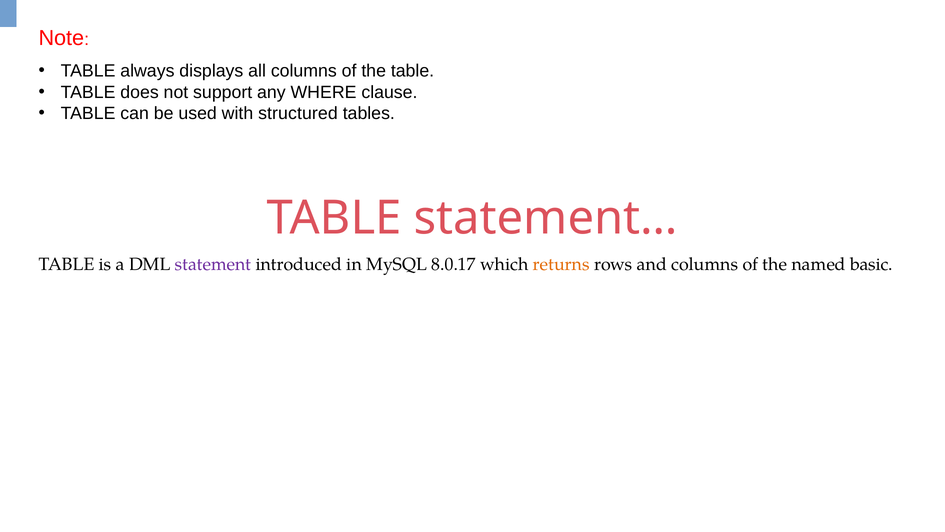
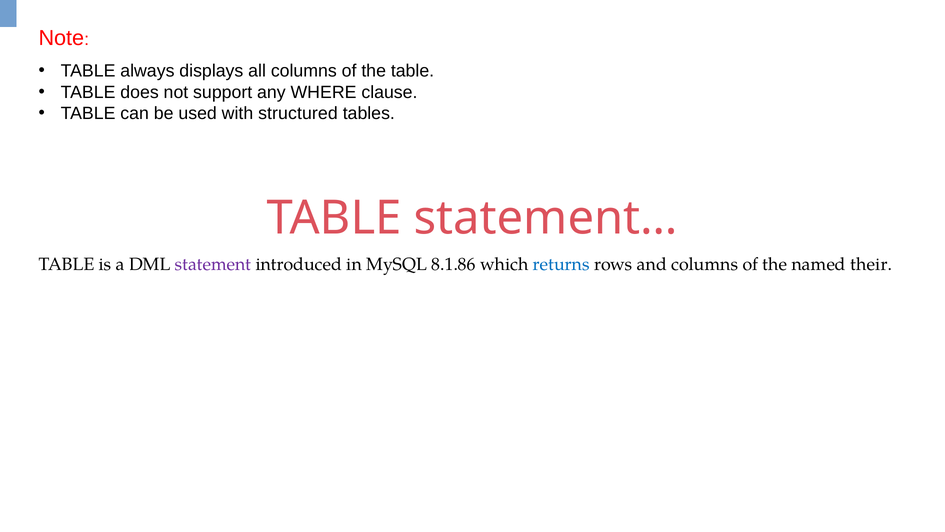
8.0.17: 8.0.17 -> 8.1.86
returns colour: orange -> blue
basic: basic -> their
